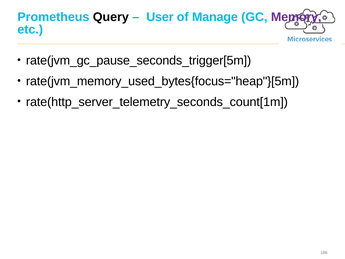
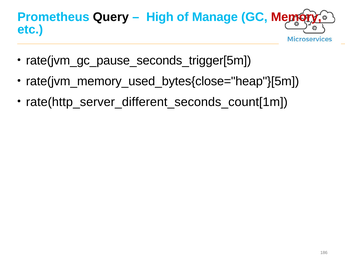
User: User -> High
Memory colour: purple -> red
rate(jvm_memory_used_bytes{focus="heap"}[5m: rate(jvm_memory_used_bytes{focus="heap"}[5m -> rate(jvm_memory_used_bytes{close="heap"}[5m
rate(http_server_telemetry_seconds_count[1m: rate(http_server_telemetry_seconds_count[1m -> rate(http_server_different_seconds_count[1m
